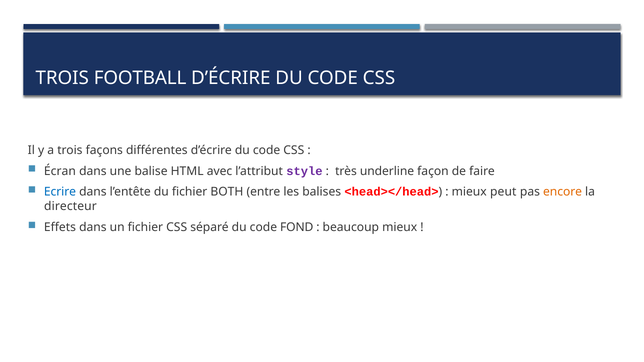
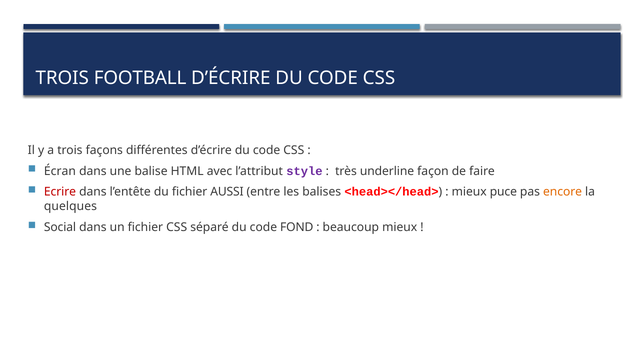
Ecrire colour: blue -> red
BOTH: BOTH -> AUSSI
peut: peut -> puce
directeur: directeur -> quelques
Effets: Effets -> Social
